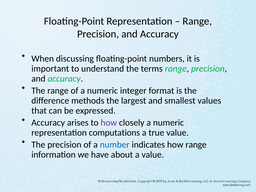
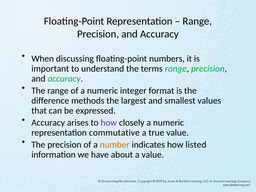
computations: computations -> commutative
number colour: blue -> orange
how range: range -> listed
